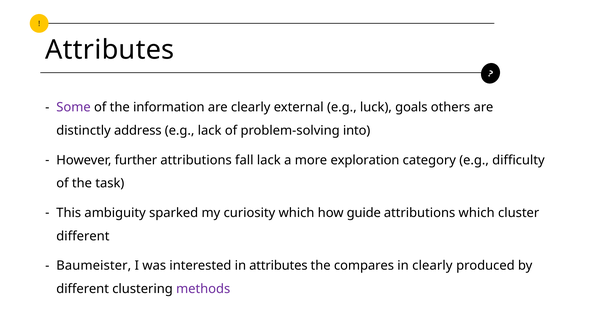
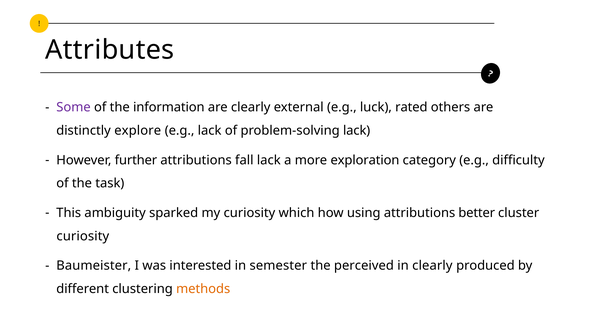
goals: goals -> rated
address: address -> explore
problem-solving into: into -> lack
guide: guide -> using
attributions which: which -> better
different at (83, 237): different -> curiosity
in attributes: attributes -> semester
compares: compares -> perceived
methods colour: purple -> orange
